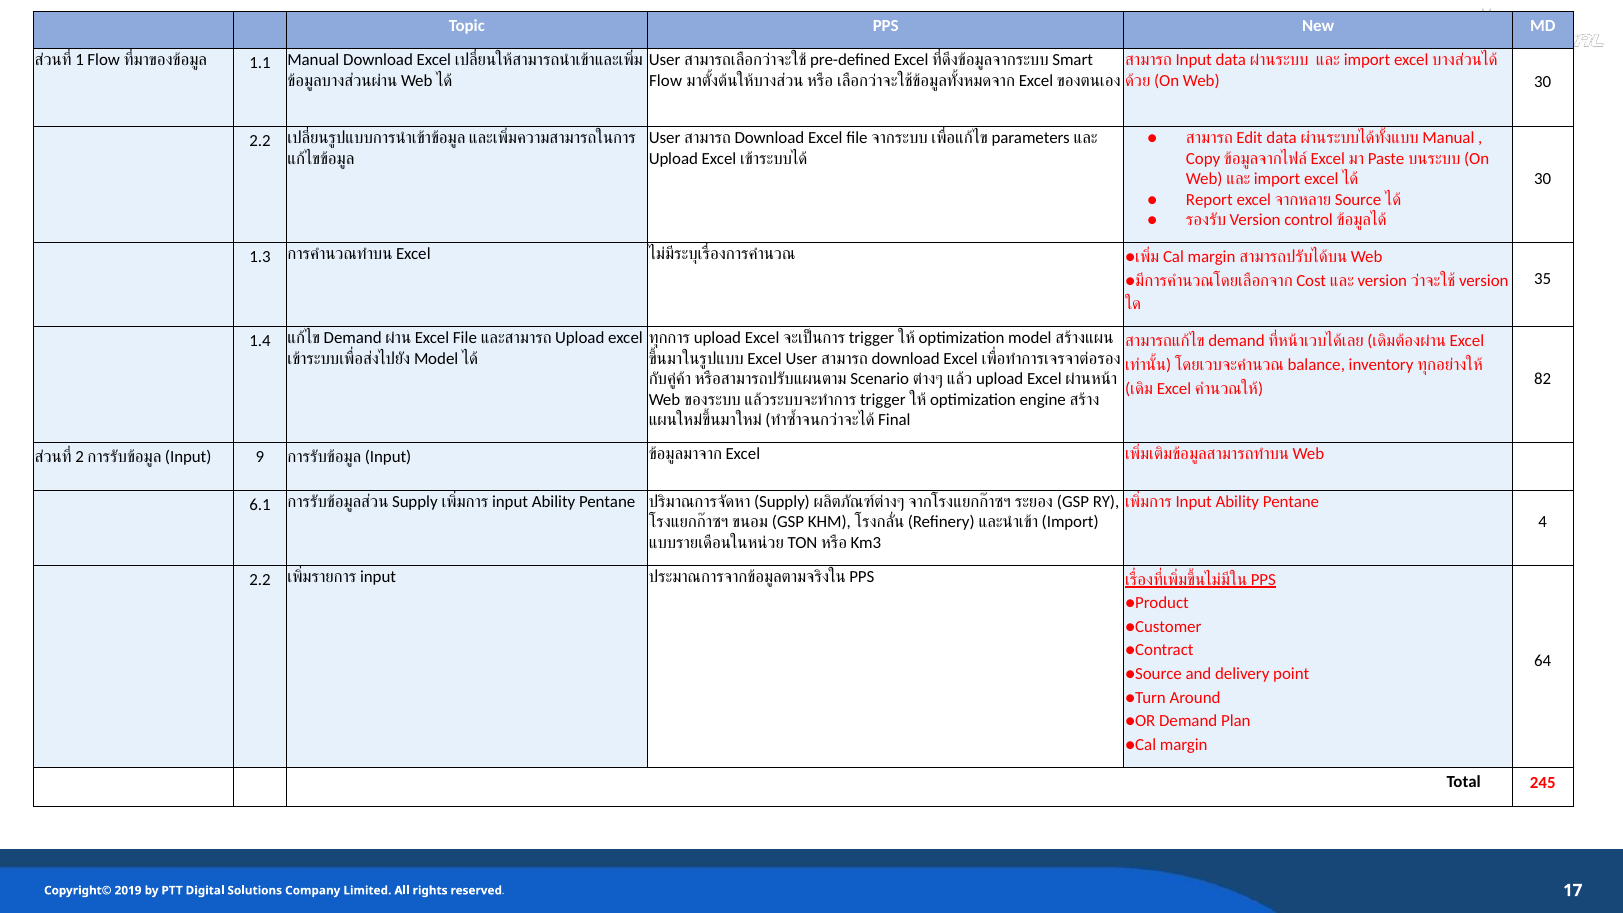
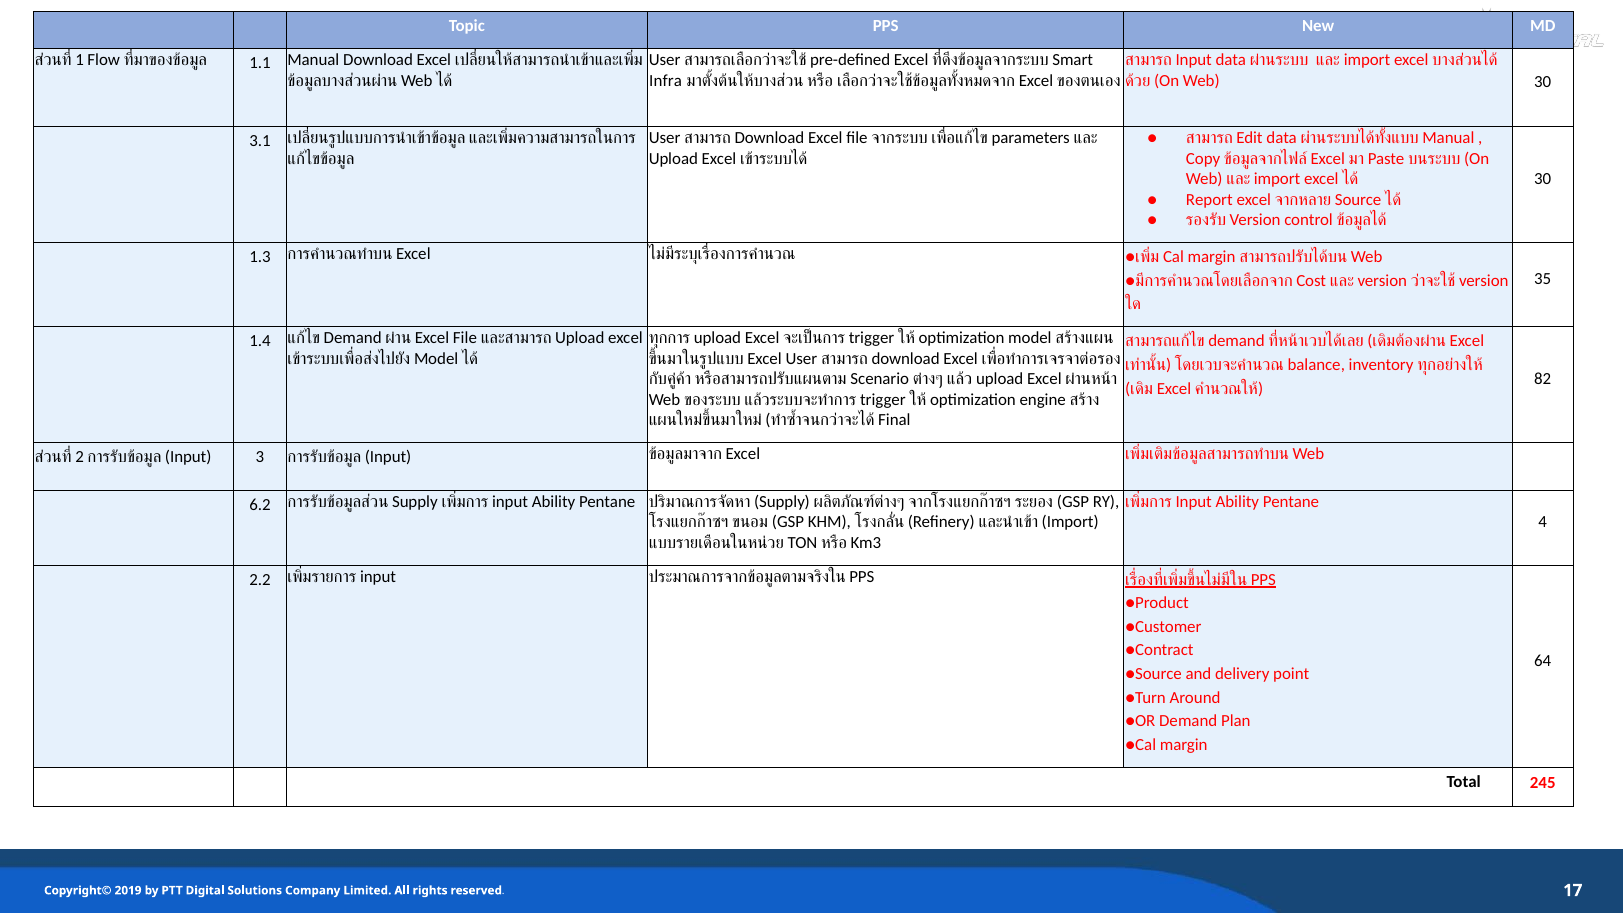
Flow at (666, 81): Flow -> Infra
2.2 at (260, 141): 2.2 -> 3.1
9: 9 -> 3
6.1: 6.1 -> 6.2
